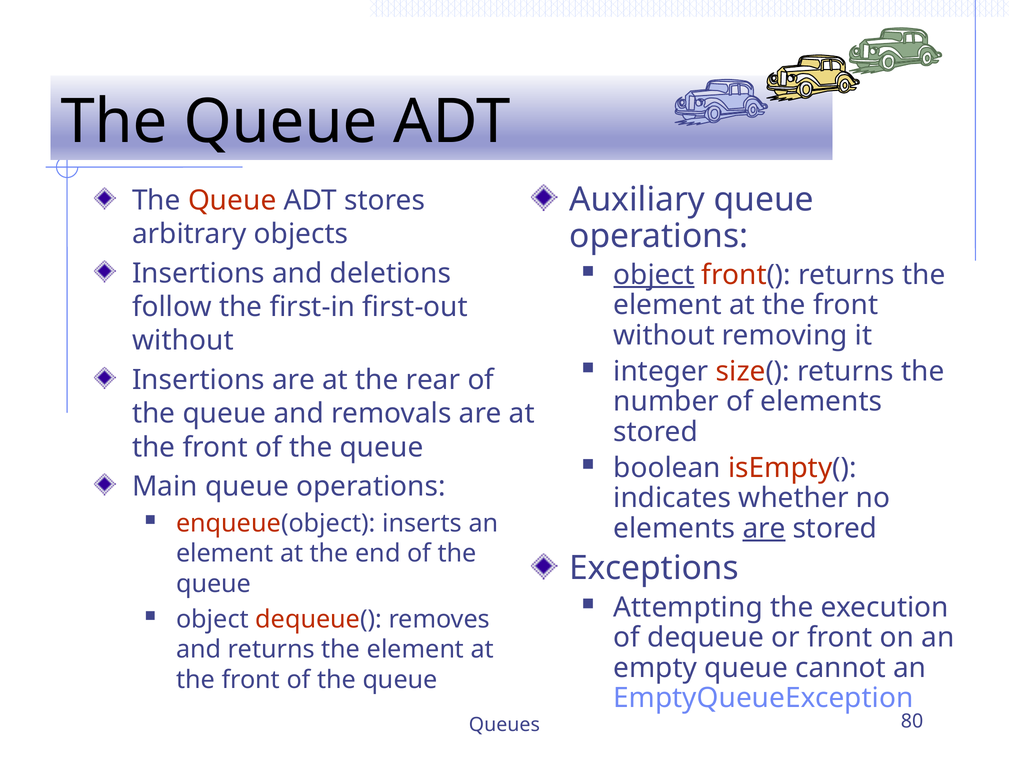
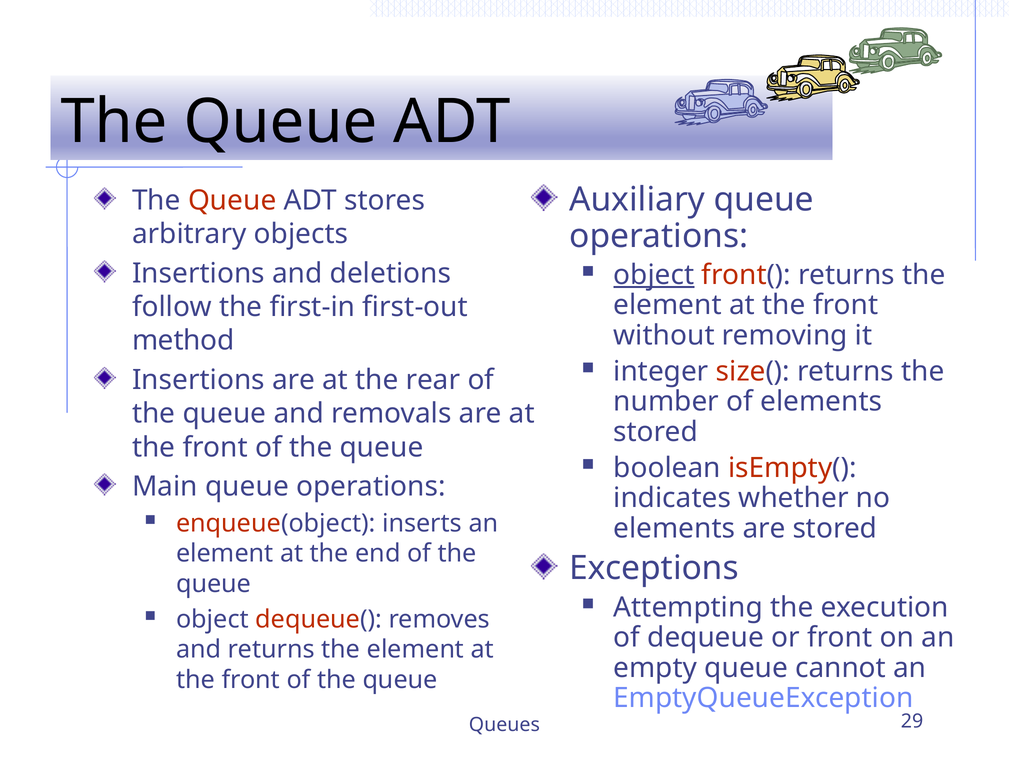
without at (183, 341): without -> method
are at (764, 528) underline: present -> none
80: 80 -> 29
